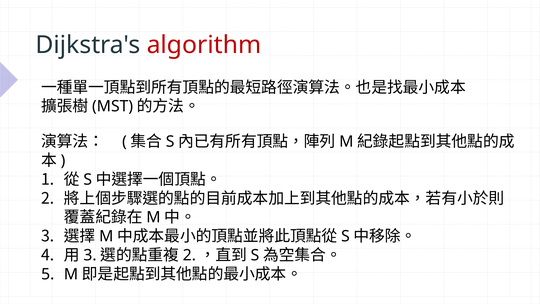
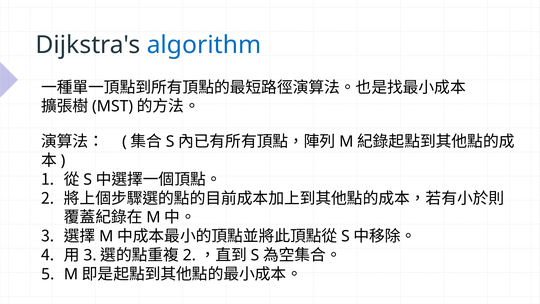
algorithm colour: red -> blue
